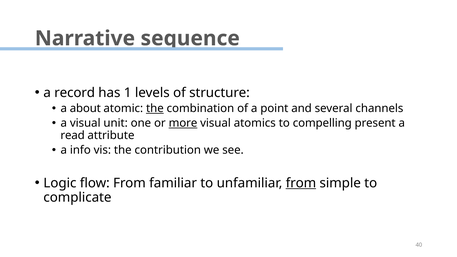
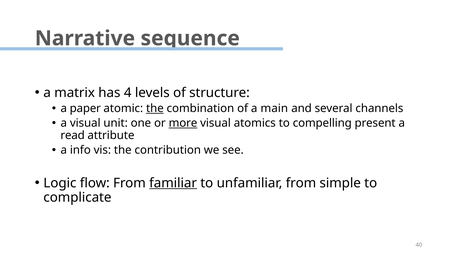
record: record -> matrix
1: 1 -> 4
about: about -> paper
point: point -> main
familiar underline: none -> present
from at (301, 183) underline: present -> none
